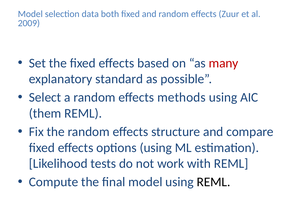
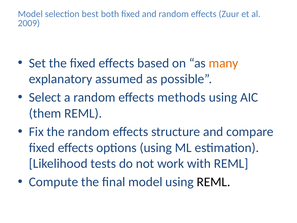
data: data -> best
many colour: red -> orange
standard: standard -> assumed
